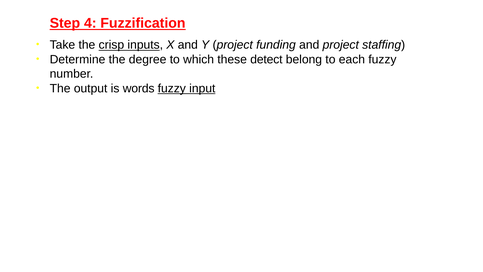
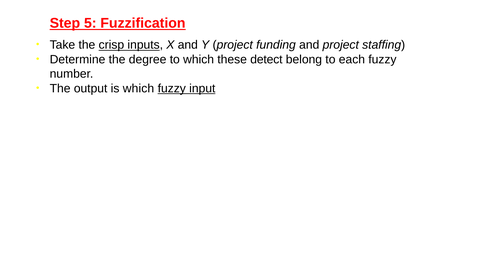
4: 4 -> 5
is words: words -> which
